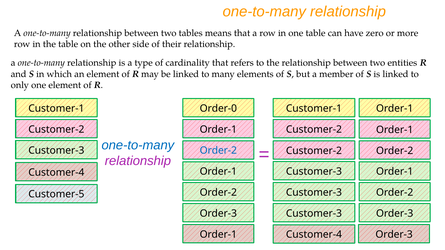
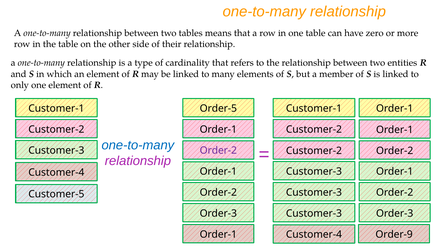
Order-0: Order-0 -> Order-5
Order-2 at (218, 151) colour: blue -> purple
Customer-4 Order-3: Order-3 -> Order-9
